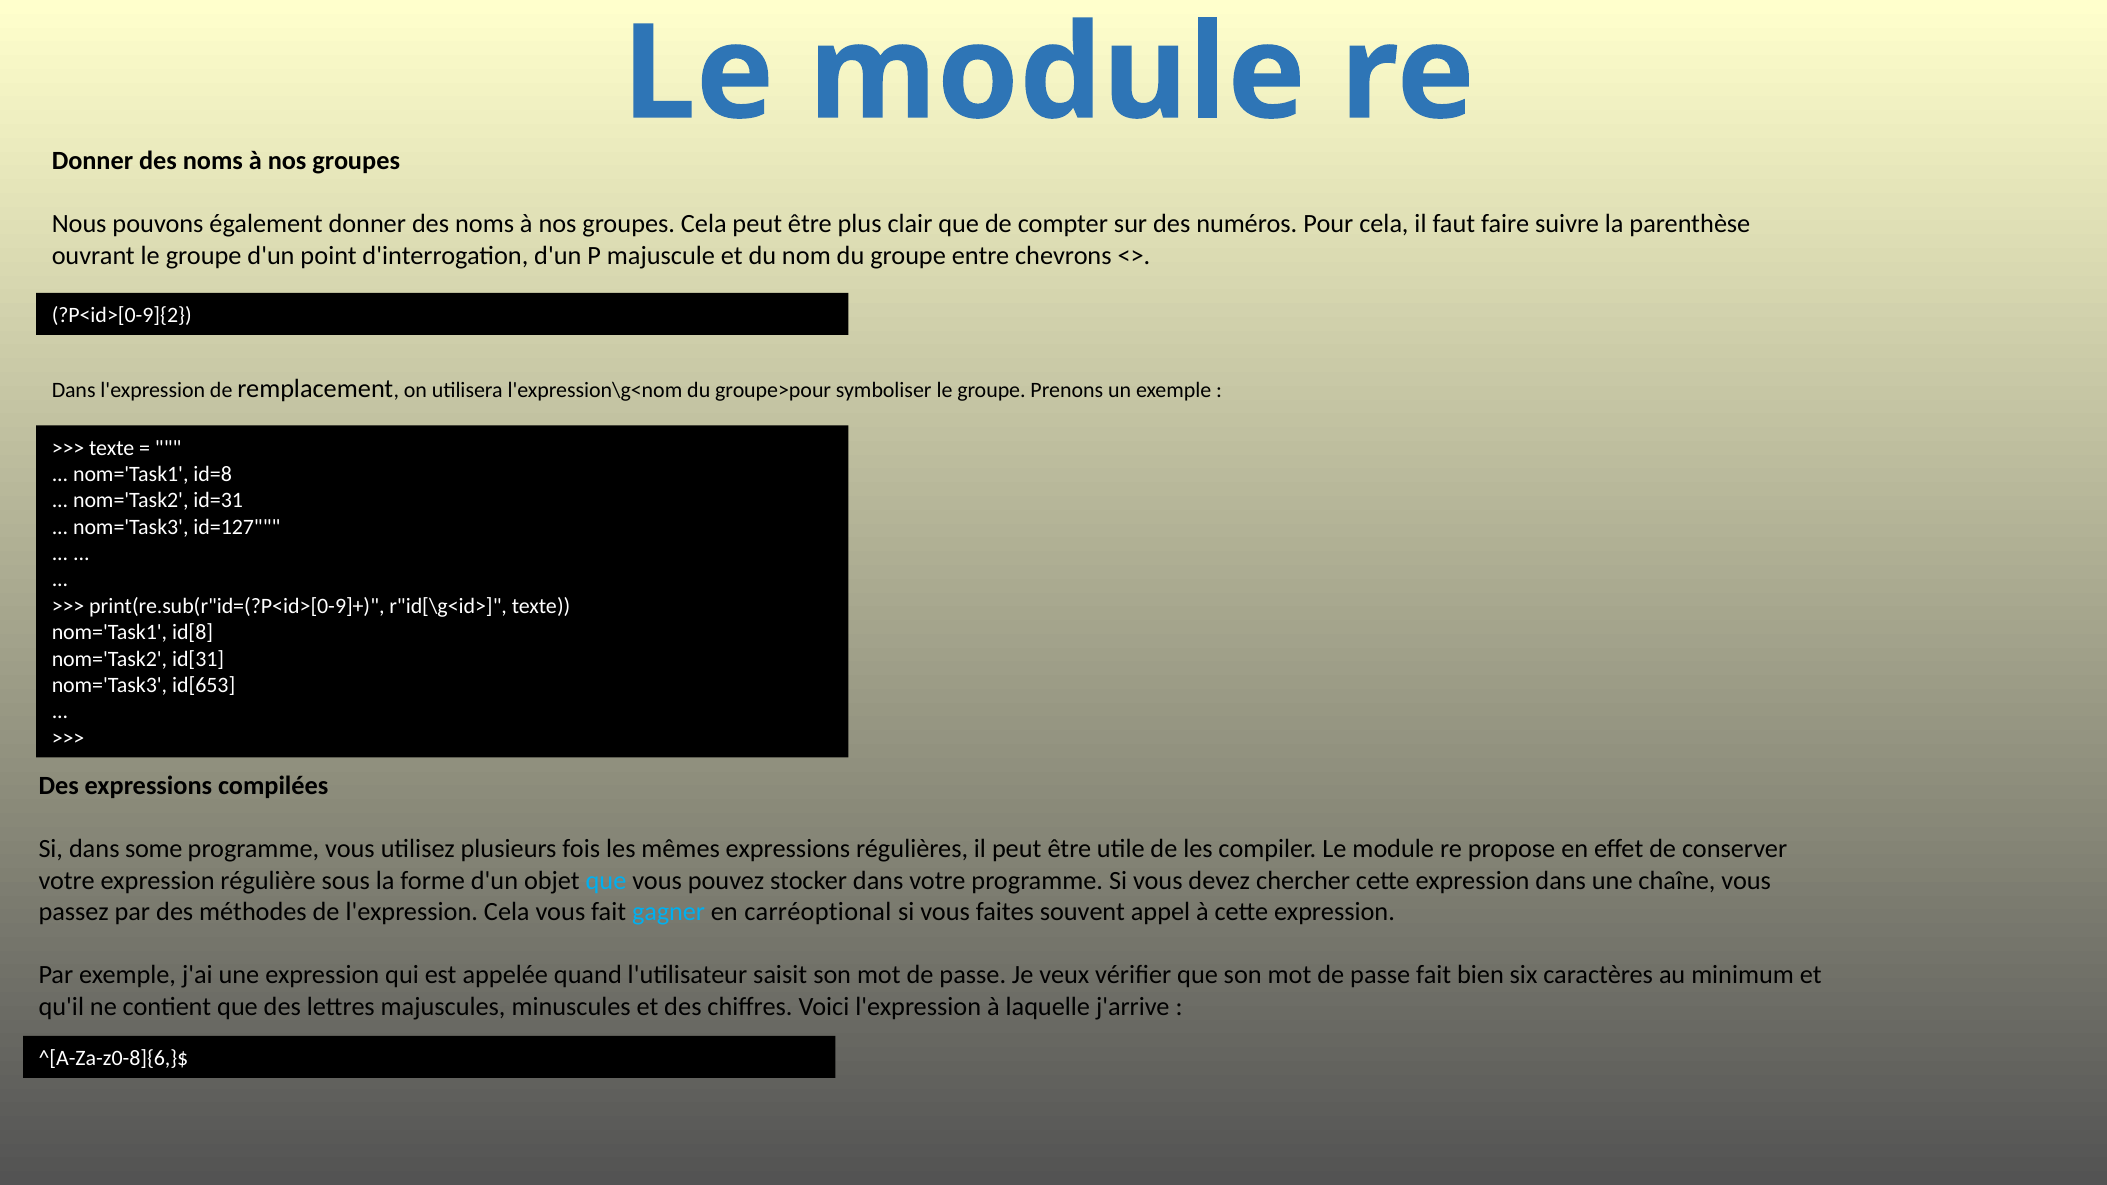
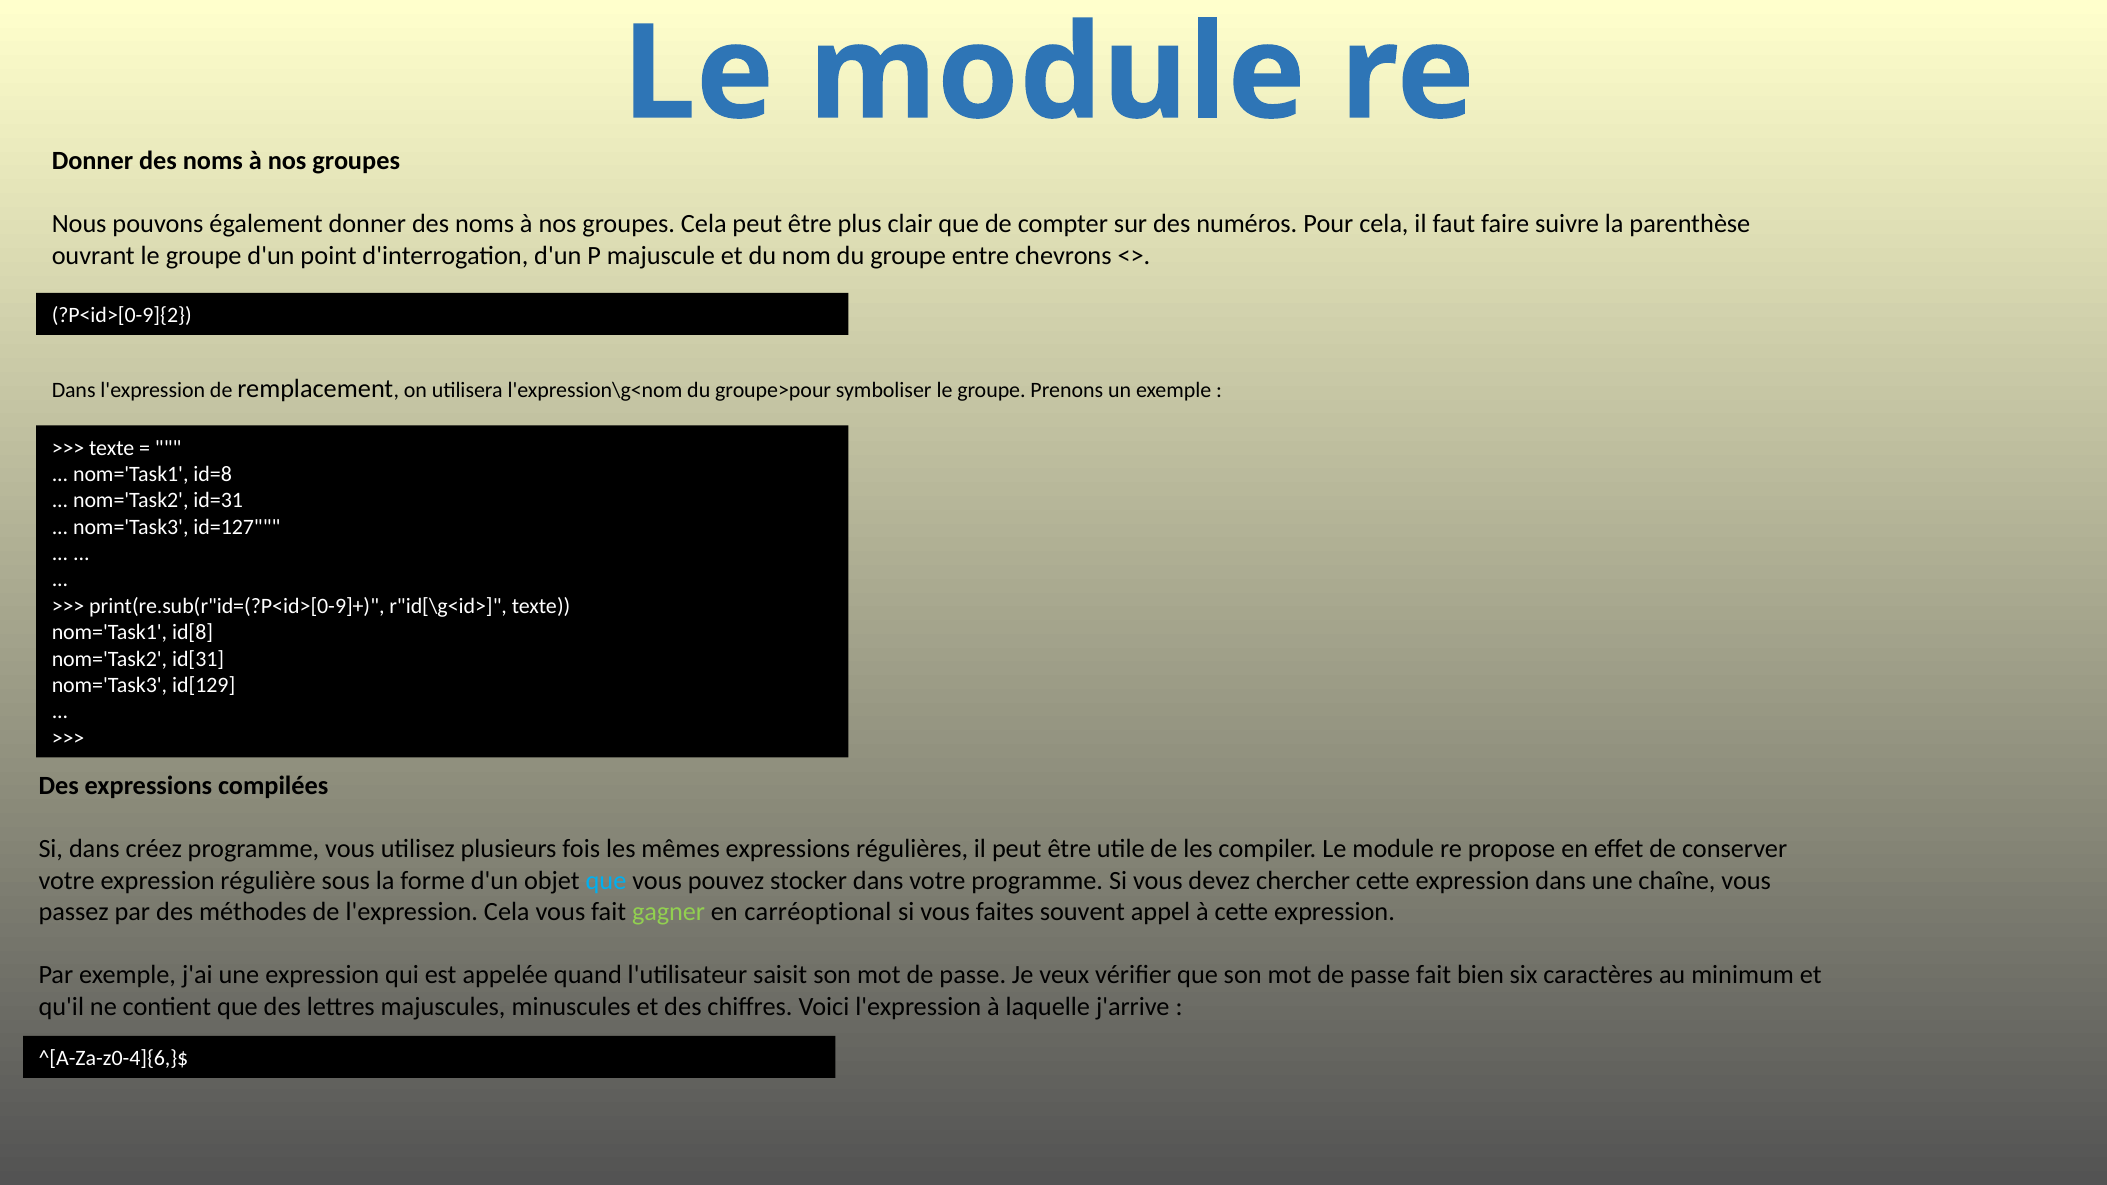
id[653: id[653 -> id[129
some: some -> créez
gagner colour: light blue -> light green
^[A-Za-z0-8]{6,}$: ^[A-Za-z0-8]{6,}$ -> ^[A-Za-z0-4]{6,}$
